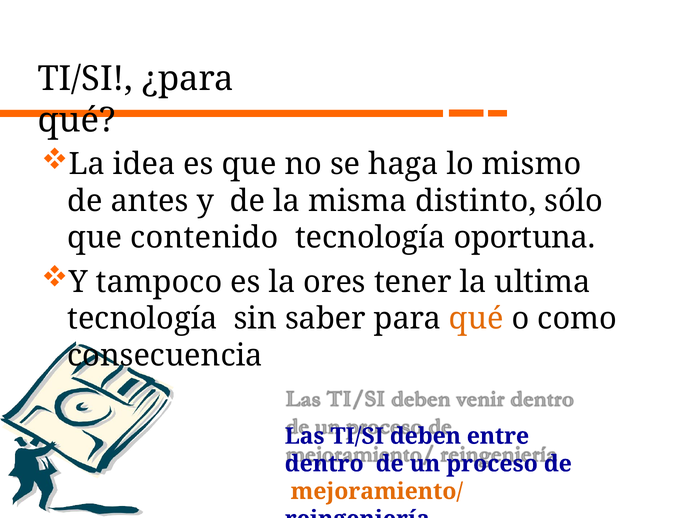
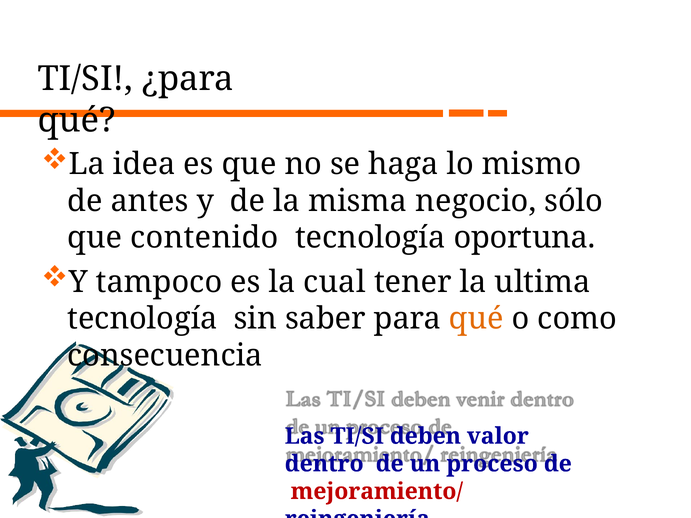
distinto: distinto -> negocio
ores: ores -> cual
entre: entre -> valor
mejoramiento/ colour: orange -> red
